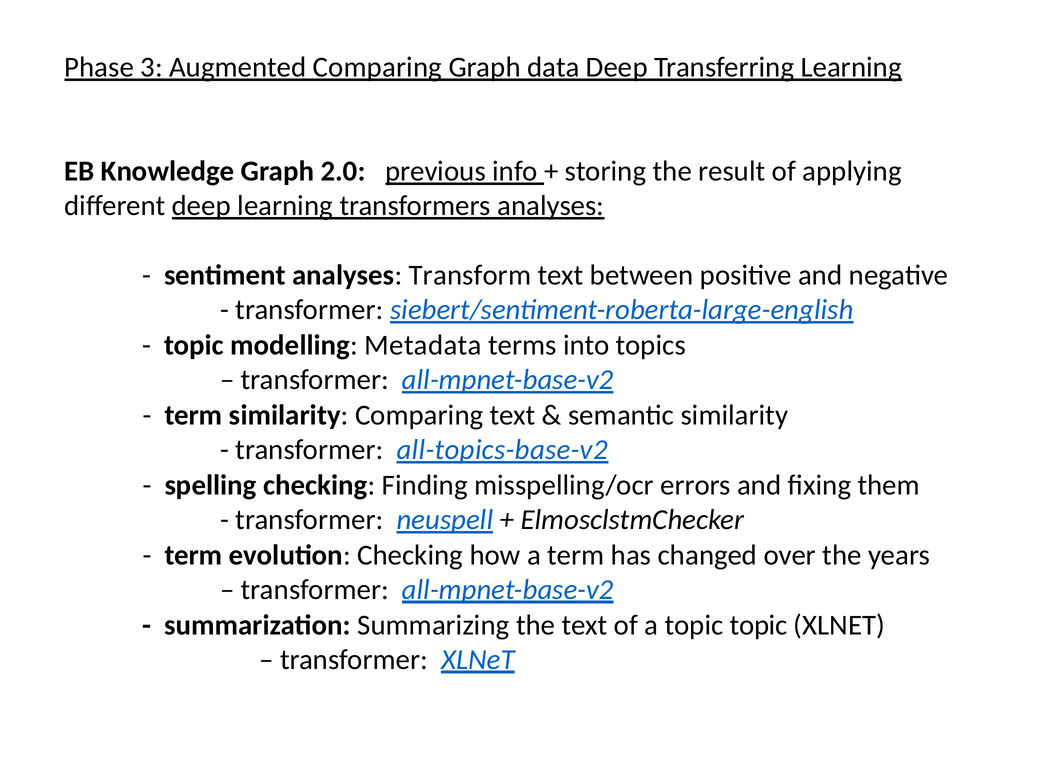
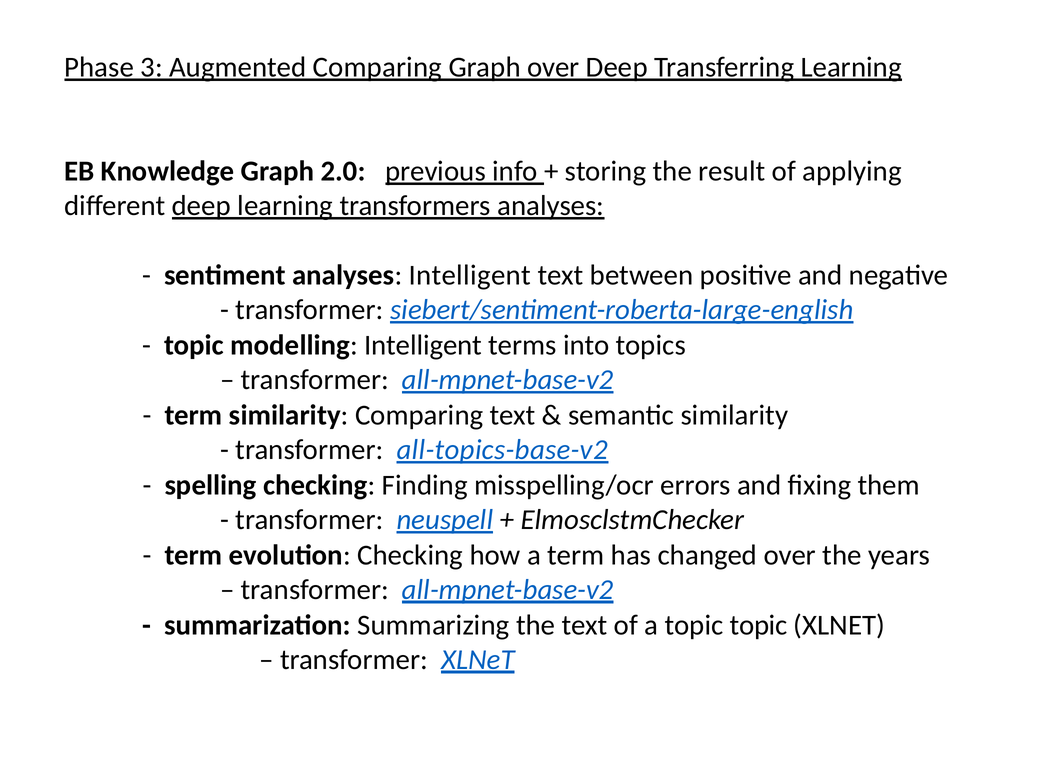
Graph data: data -> over
analyses Transform: Transform -> Intelligent
modelling Metadata: Metadata -> Intelligent
